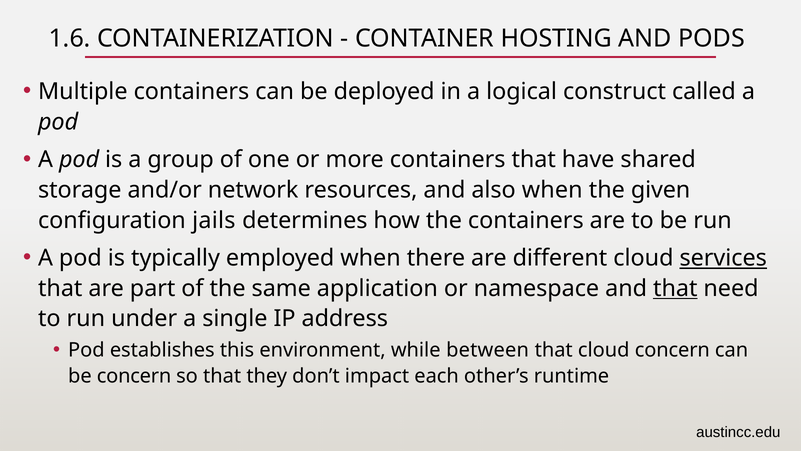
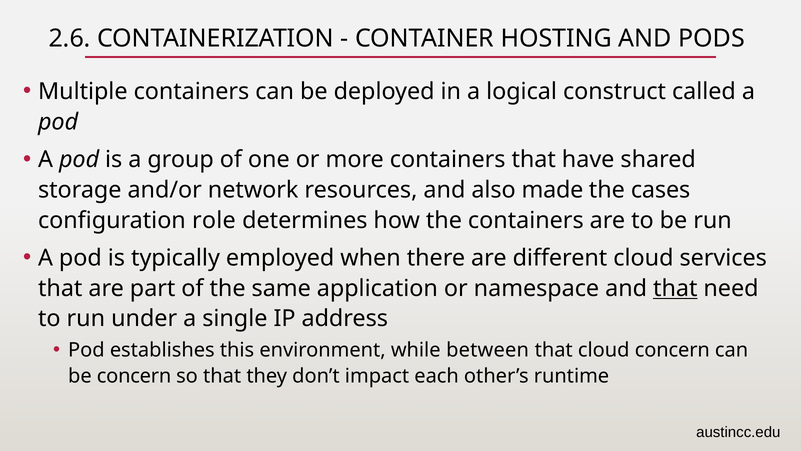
1.6: 1.6 -> 2.6
also when: when -> made
given: given -> cases
jails: jails -> role
services underline: present -> none
